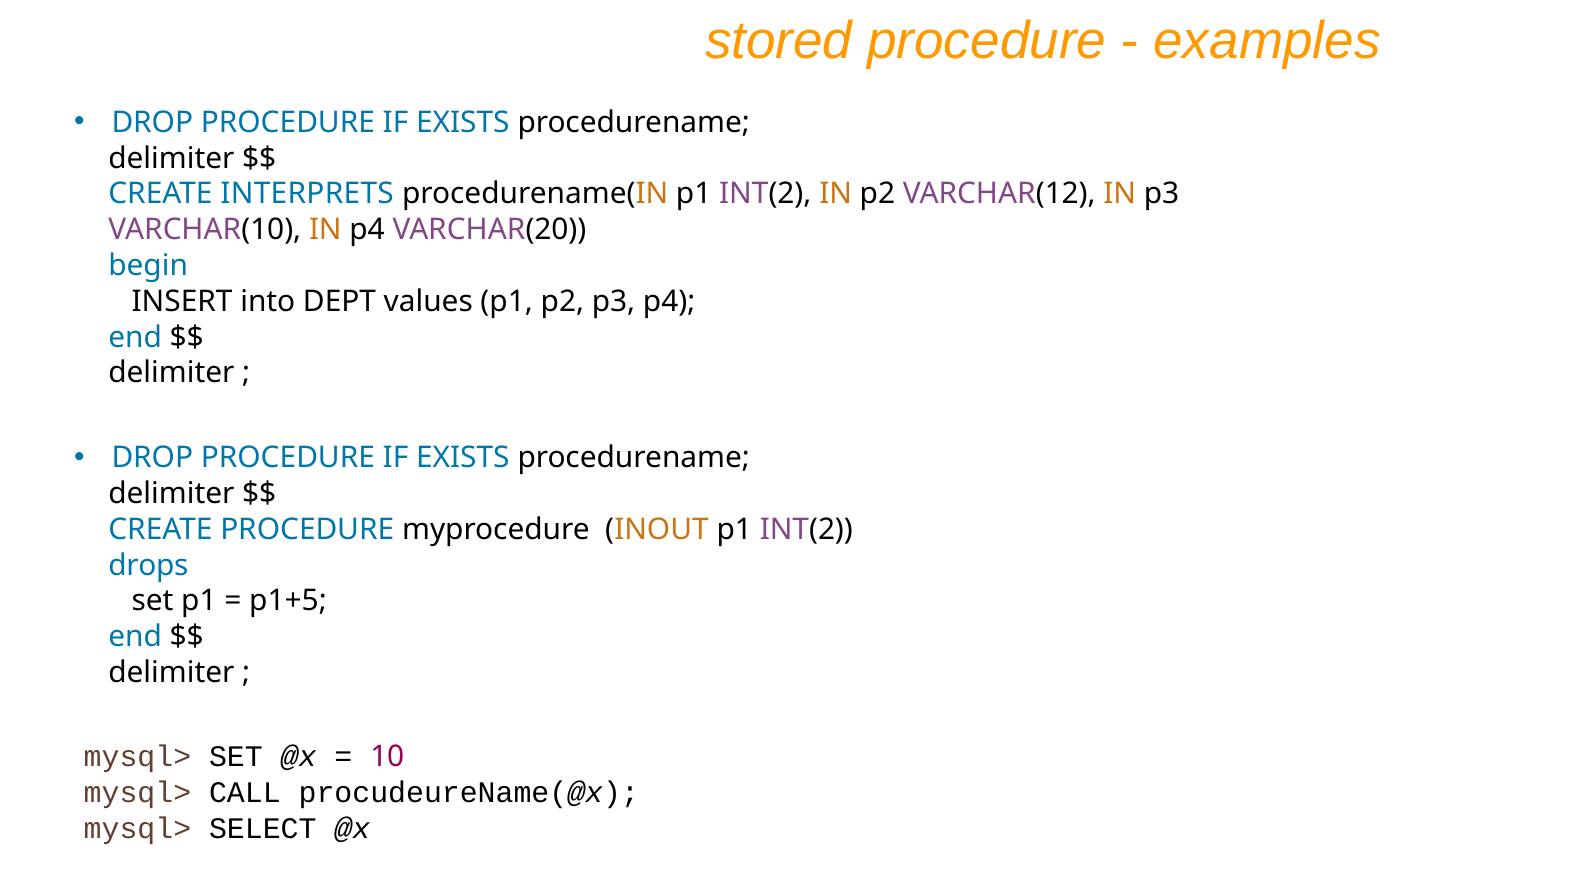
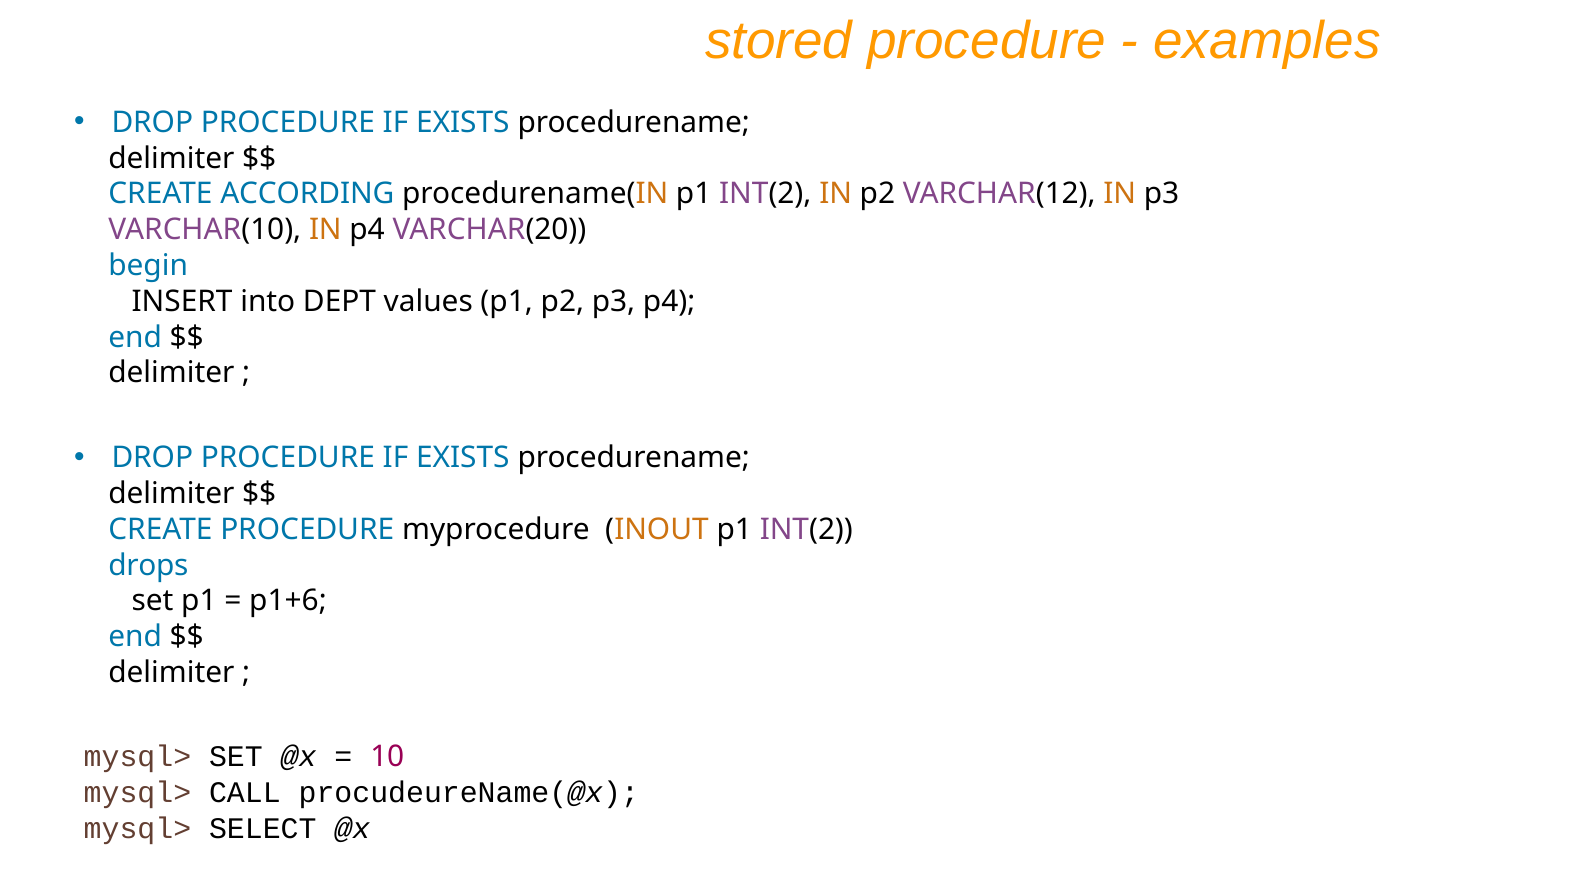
INTERPRETS: INTERPRETS -> ACCORDING
p1+5: p1+5 -> p1+6
